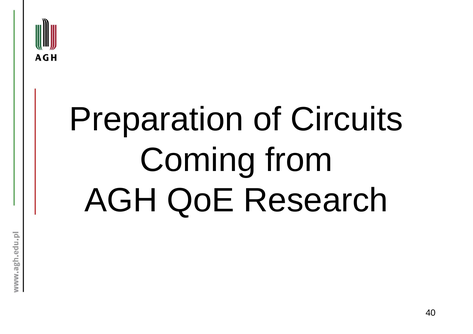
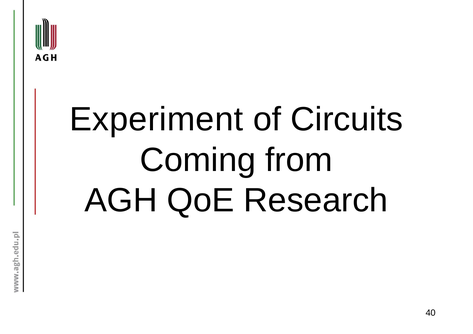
Preparation: Preparation -> Experiment
